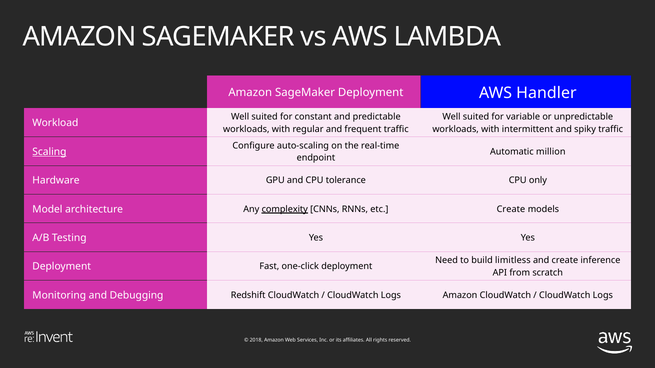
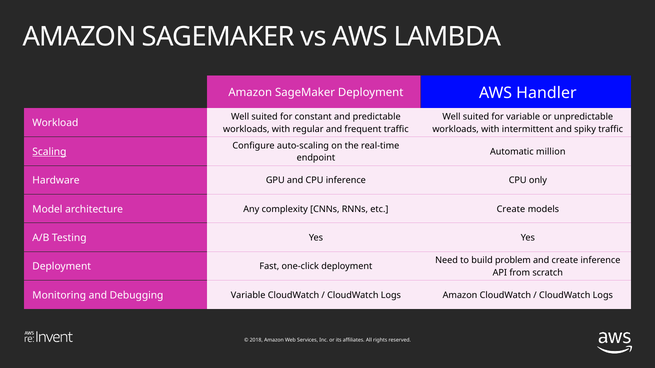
CPU tolerance: tolerance -> inference
complexity underline: present -> none
limitless: limitless -> problem
Debugging Redshift: Redshift -> Variable
